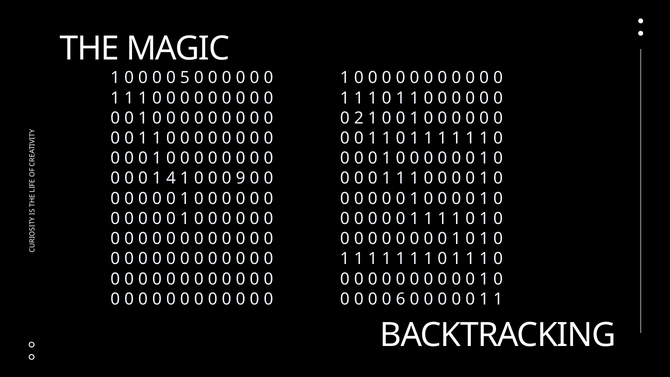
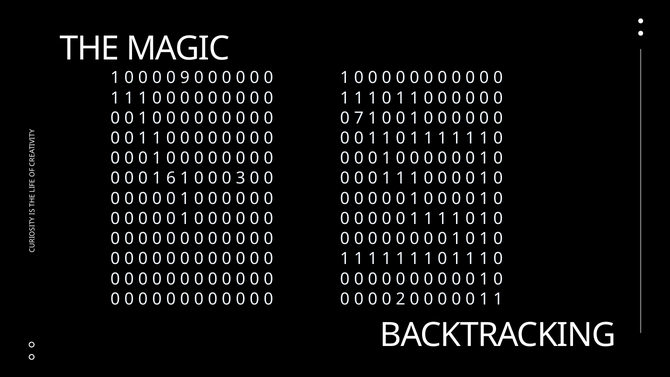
5: 5 -> 9
2: 2 -> 7
4: 4 -> 6
9: 9 -> 3
6: 6 -> 2
